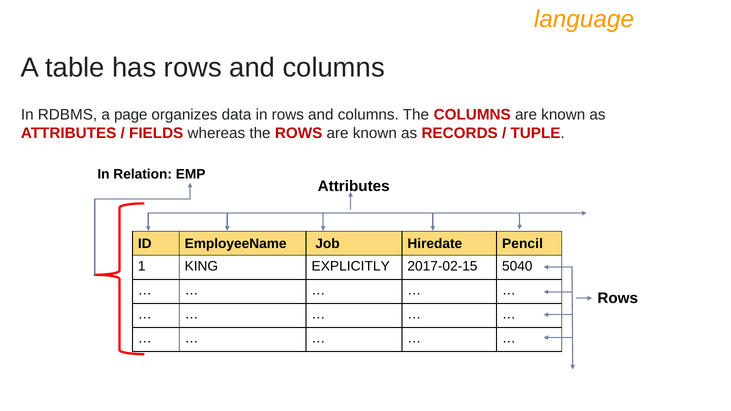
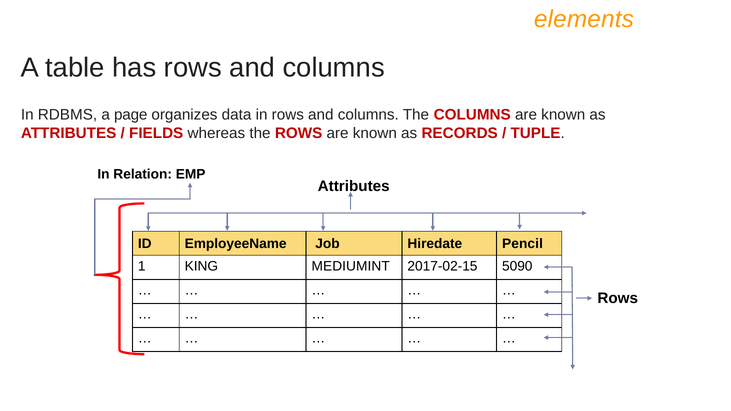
language: language -> elements
EXPLICITLY: EXPLICITLY -> MEDIUMINT
5040: 5040 -> 5090
